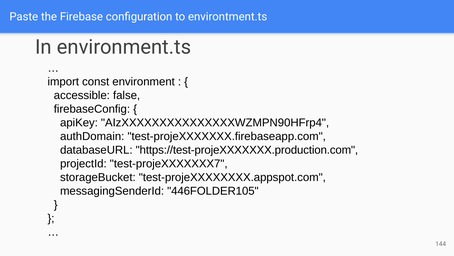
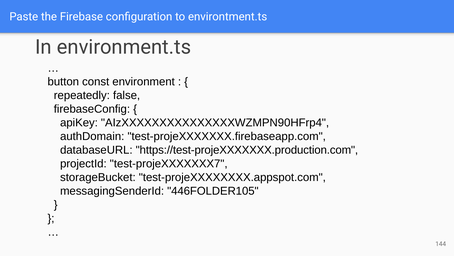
import: import -> button
accessible: accessible -> repeatedly
